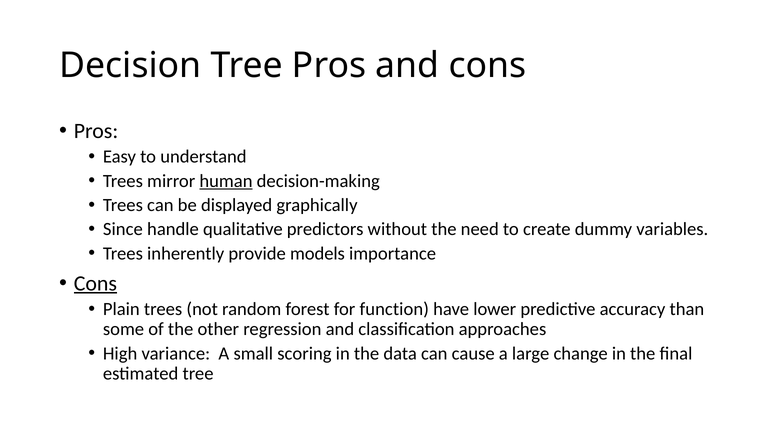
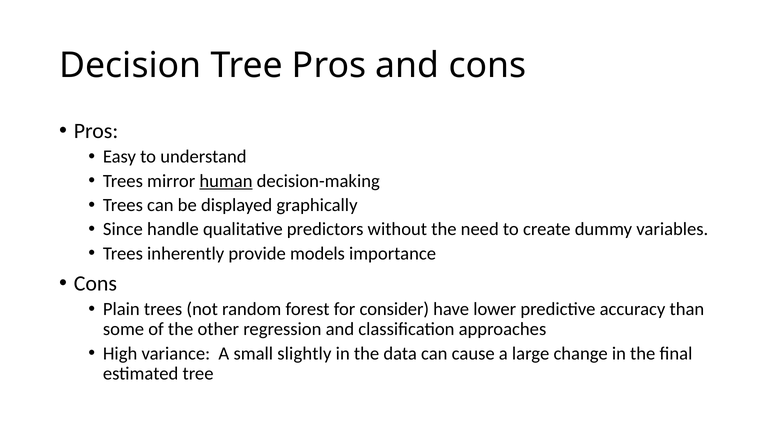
Cons at (95, 283) underline: present -> none
function: function -> consider
scoring: scoring -> slightly
